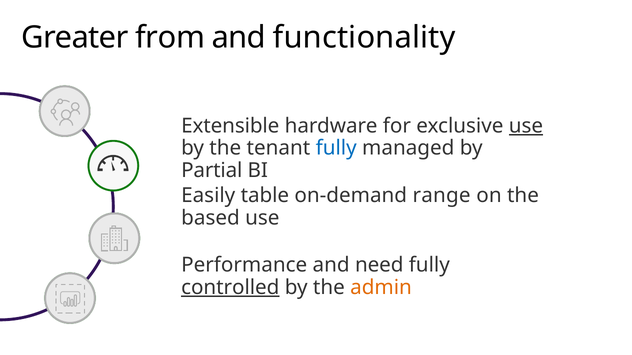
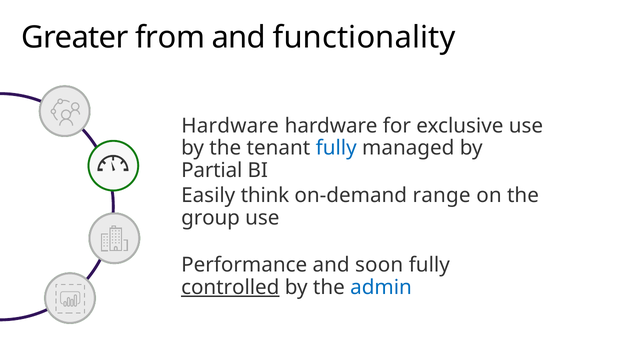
Extensible at (230, 126): Extensible -> Hardware
use at (526, 126) underline: present -> none
table: table -> think
based: based -> group
need: need -> soon
admin colour: orange -> blue
